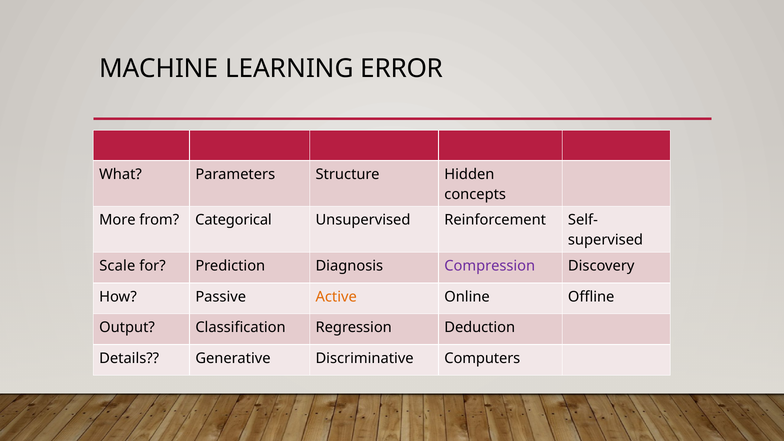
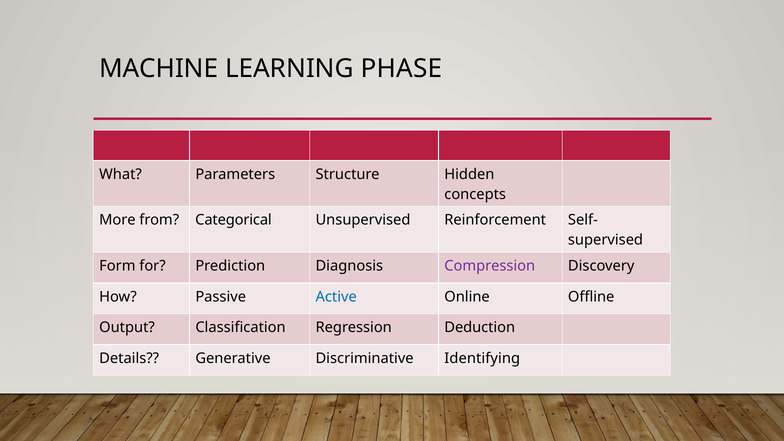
ERROR: ERROR -> PHASE
Scale: Scale -> Form
Active colour: orange -> blue
Computers: Computers -> Identifying
